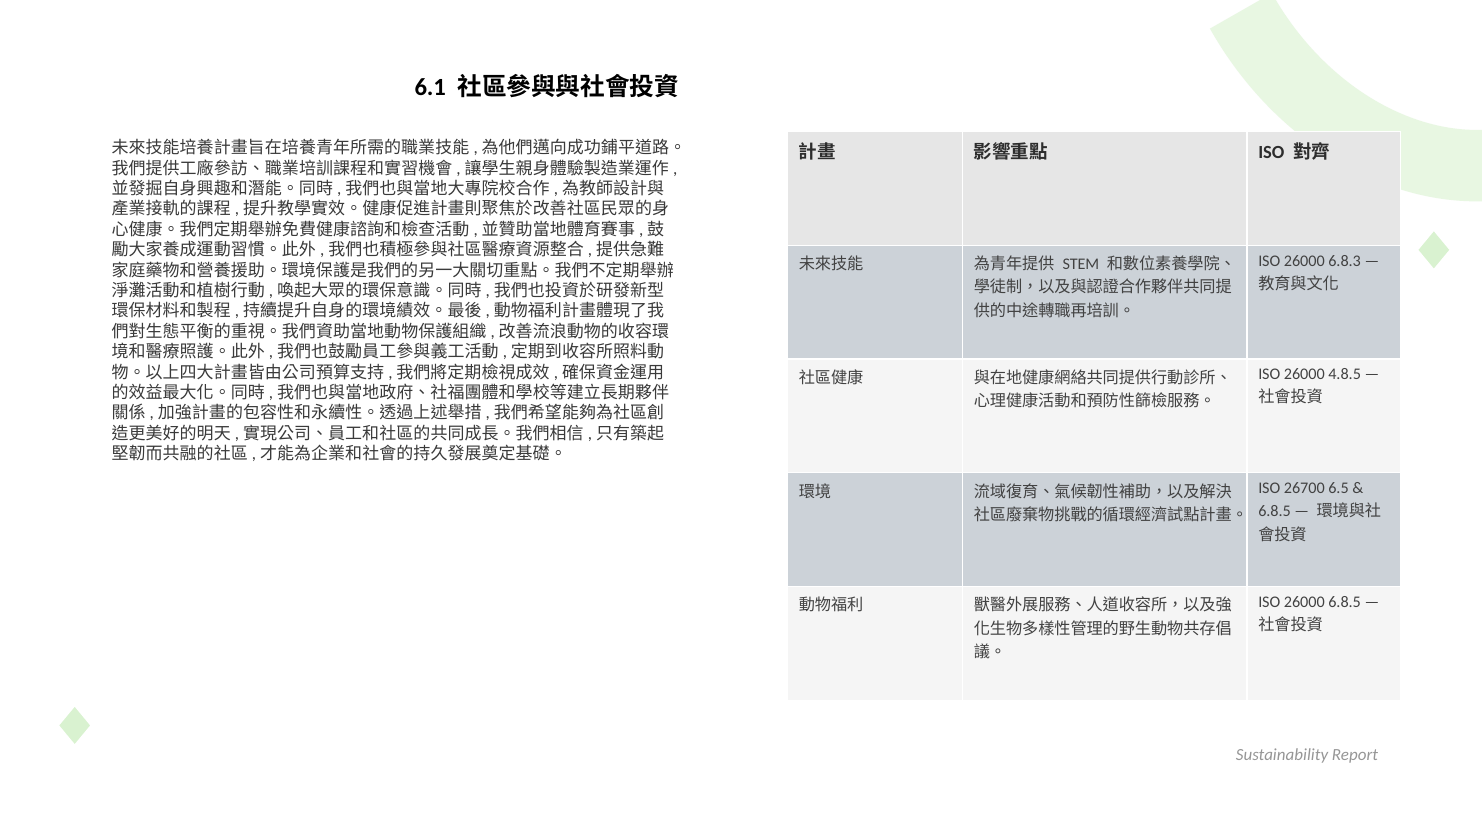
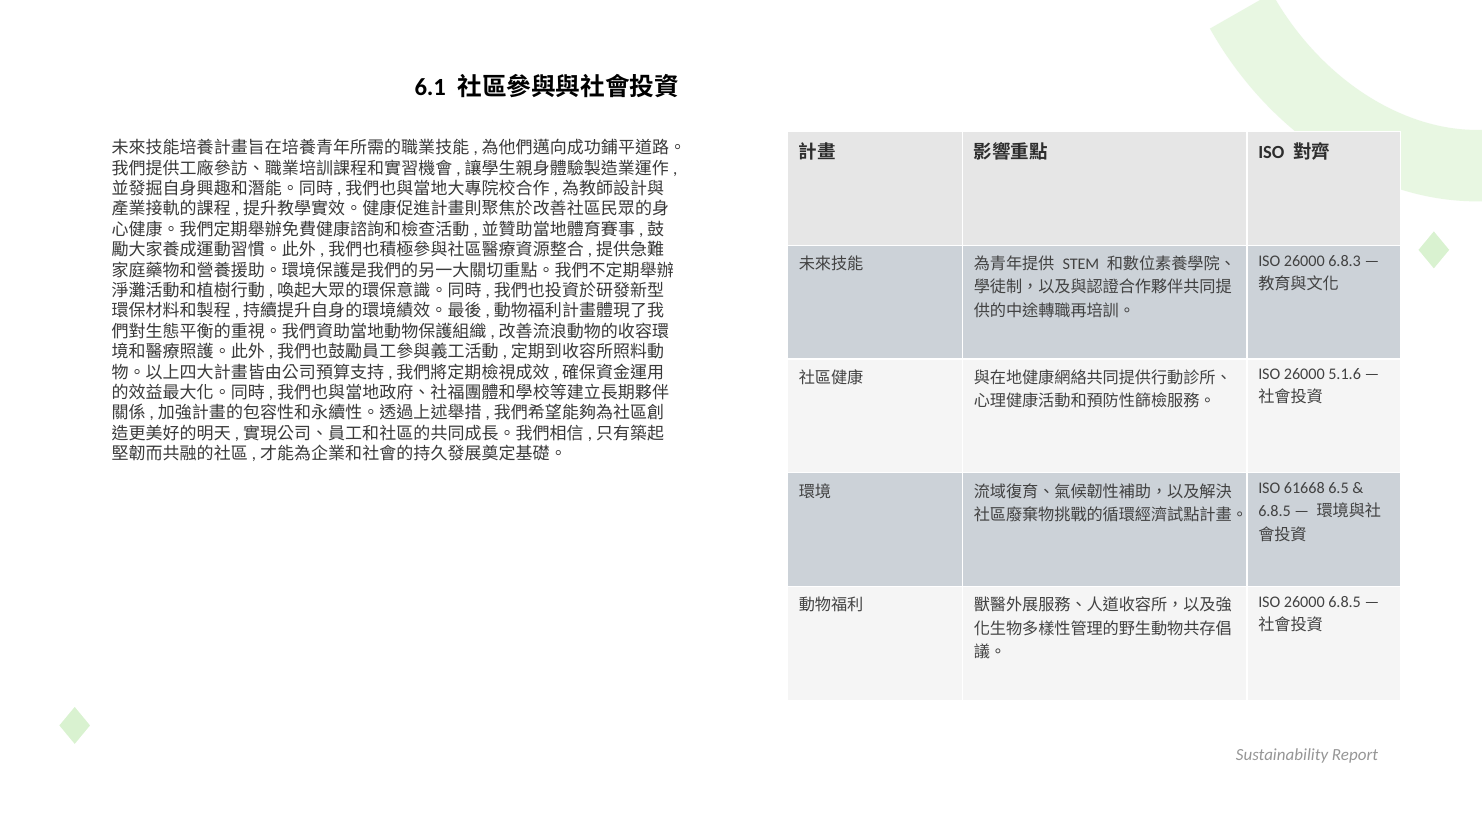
4.8.5: 4.8.5 -> 5.1.6
26700: 26700 -> 61668
